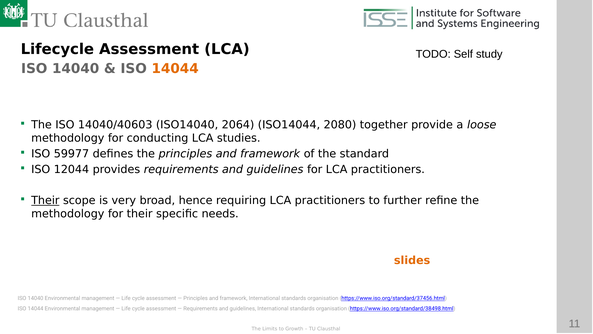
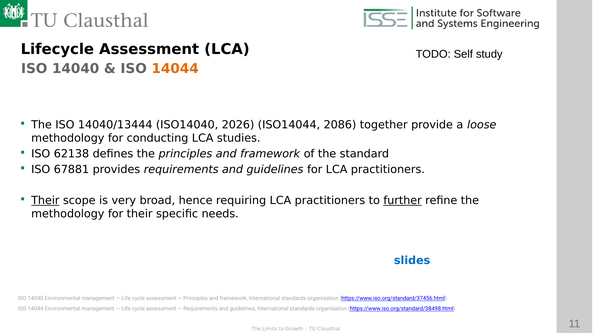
14040/40603: 14040/40603 -> 14040/13444
2064: 2064 -> 2026
2080: 2080 -> 2086
59977: 59977 -> 62138
12044: 12044 -> 67881
further underline: none -> present
slides colour: orange -> blue
